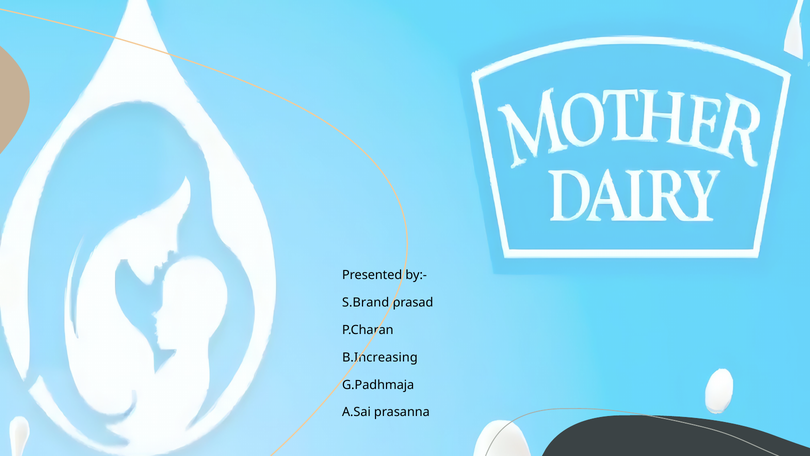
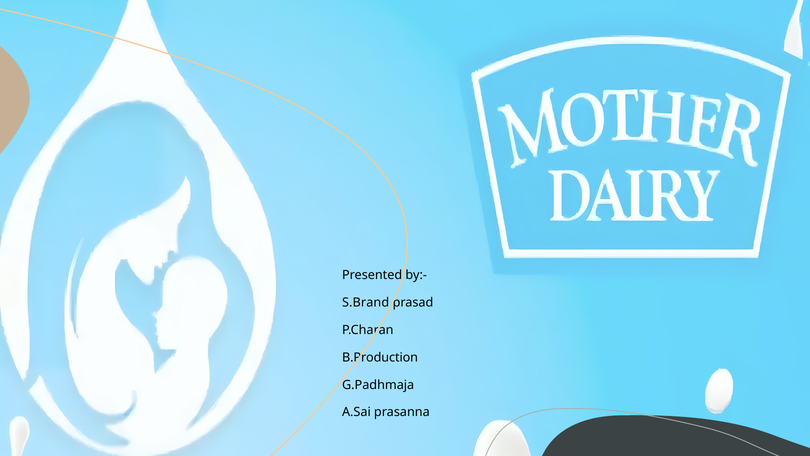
B.Increasing: B.Increasing -> B.Production
